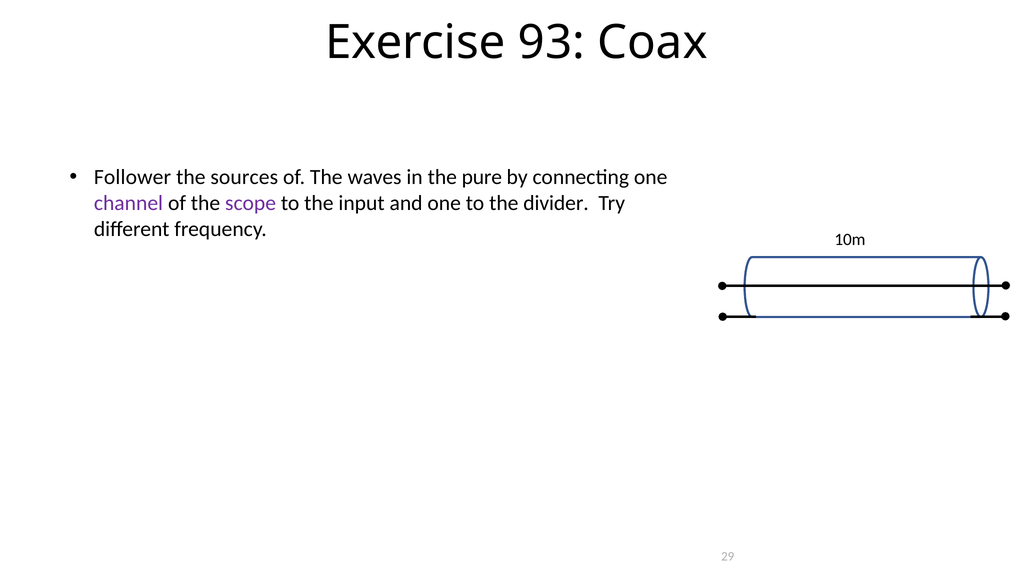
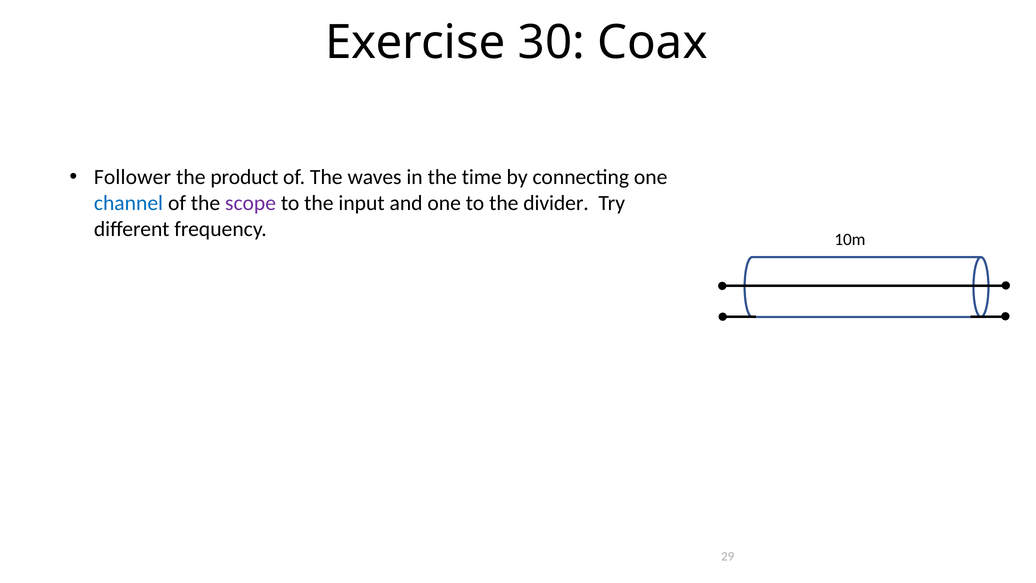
93: 93 -> 30
sources: sources -> product
pure: pure -> time
channel colour: purple -> blue
